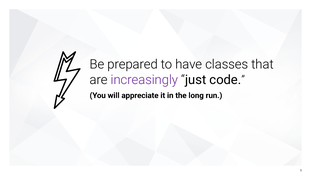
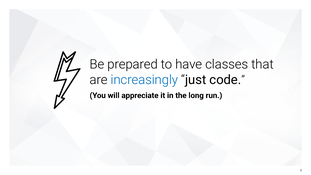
increasingly colour: purple -> blue
